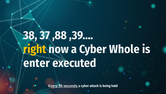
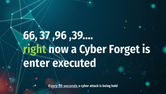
38: 38 -> 66
,88: ,88 -> ,96
right colour: yellow -> light green
Whole: Whole -> Forget
